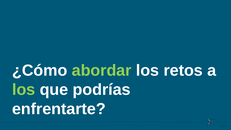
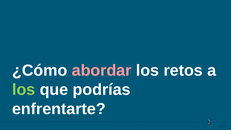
abordar colour: light green -> pink
